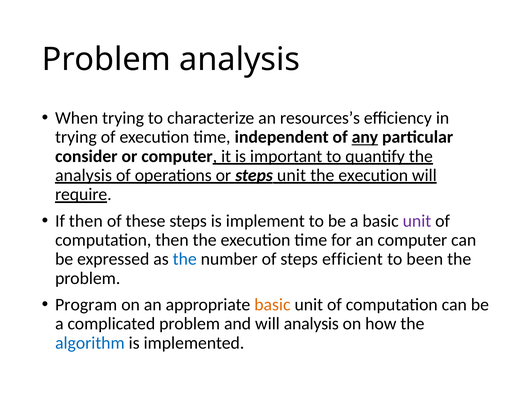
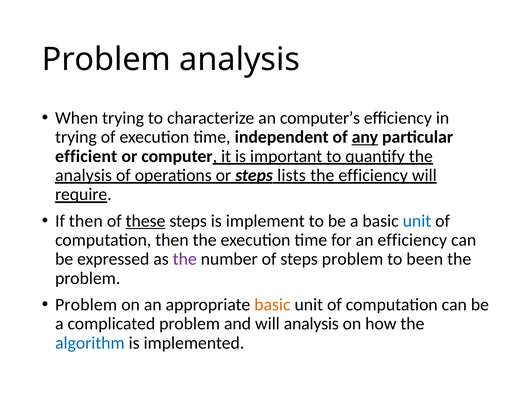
resources’s: resources’s -> computer’s
consider: consider -> efficient
steps unit: unit -> lists
execution at (373, 175): execution -> efficiency
these underline: none -> present
unit at (417, 221) colour: purple -> blue
an computer: computer -> efficiency
the at (185, 259) colour: blue -> purple
steps efficient: efficient -> problem
Program at (86, 305): Program -> Problem
